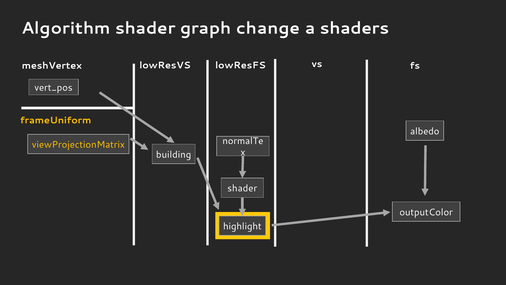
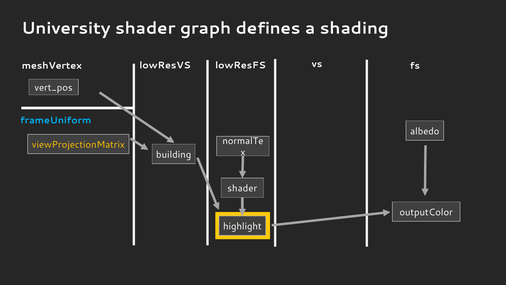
Algorithm: Algorithm -> University
change: change -> defines
shaders: shaders -> shading
frameUniform colour: yellow -> light blue
